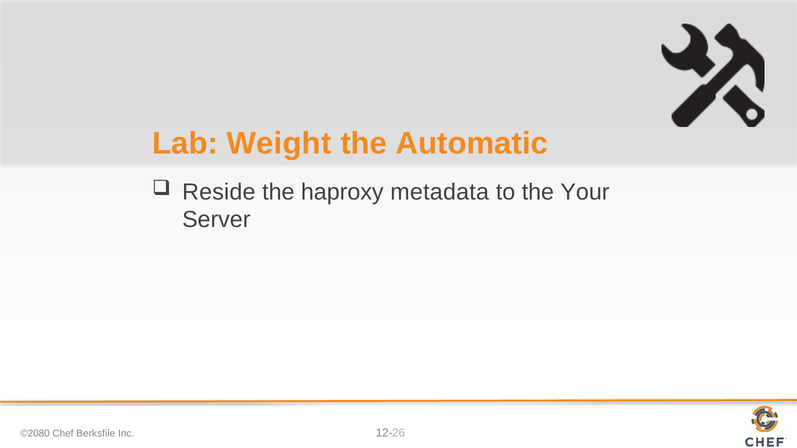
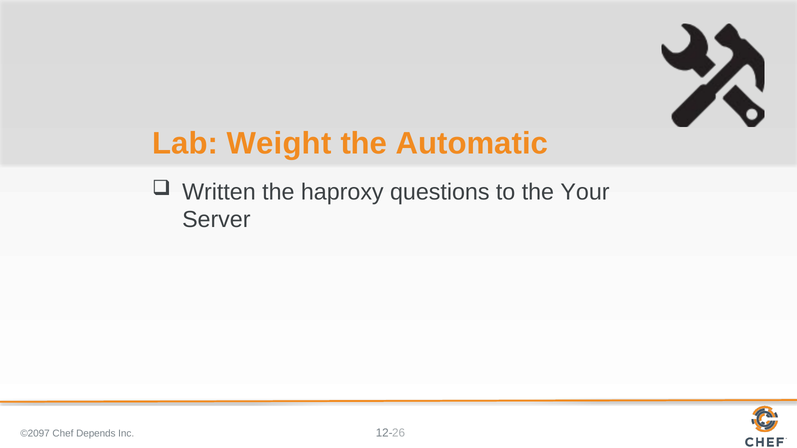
Reside: Reside -> Written
metadata: metadata -> questions
©2080: ©2080 -> ©2097
Berksfile: Berksfile -> Depends
